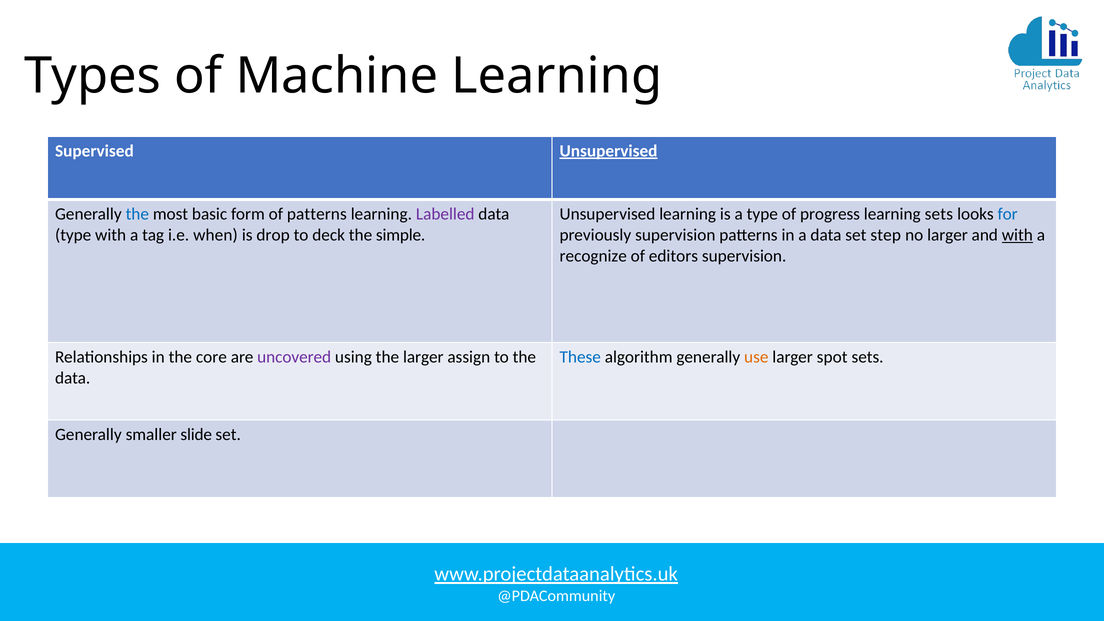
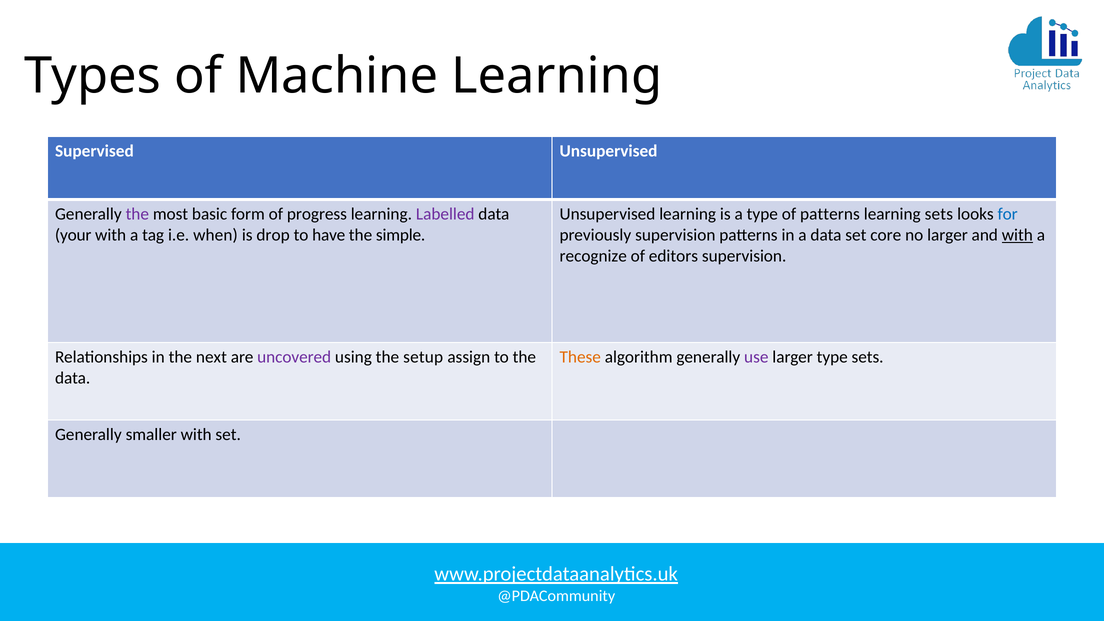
Unsupervised at (609, 151) underline: present -> none
the at (137, 214) colour: blue -> purple
of patterns: patterns -> progress
of progress: progress -> patterns
type at (73, 235): type -> your
deck: deck -> have
step: step -> core
core: core -> next
the larger: larger -> setup
These colour: blue -> orange
use colour: orange -> purple
larger spot: spot -> type
smaller slide: slide -> with
